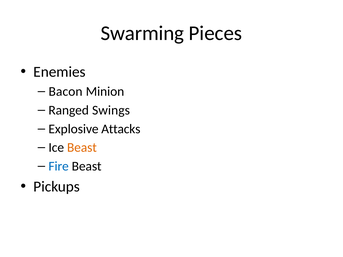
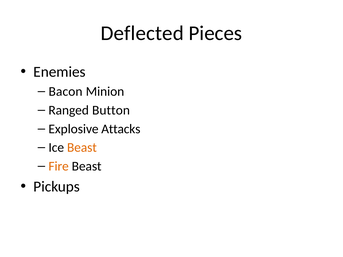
Swarming: Swarming -> Deflected
Swings: Swings -> Button
Fire colour: blue -> orange
